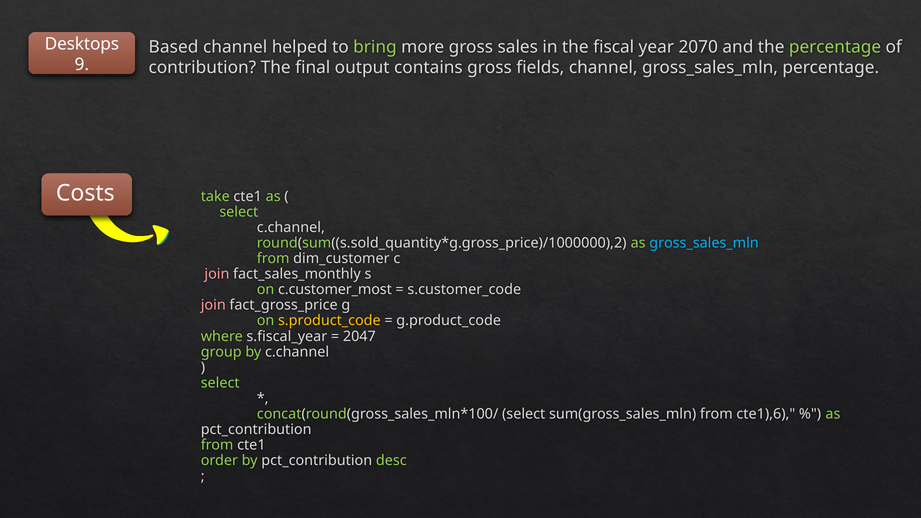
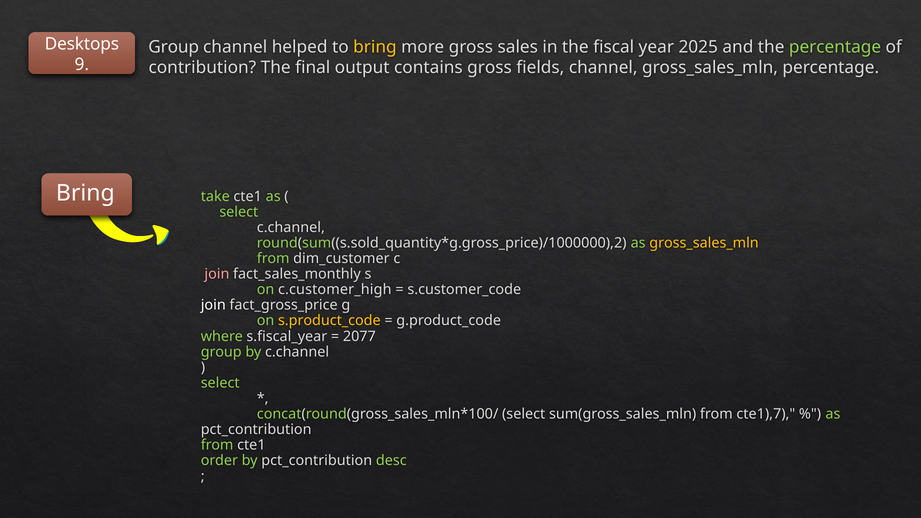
Based at (174, 47): Based -> Group
bring at (375, 47) colour: light green -> yellow
2070: 2070 -> 2025
Costs at (85, 193): Costs -> Bring
gross_sales_mln at (704, 243) colour: light blue -> yellow
c.customer_most: c.customer_most -> c.customer_high
join at (213, 305) colour: pink -> white
2047: 2047 -> 2077
cte1),6: cte1),6 -> cte1),7
